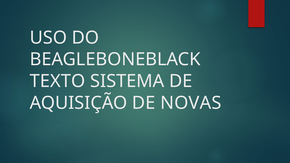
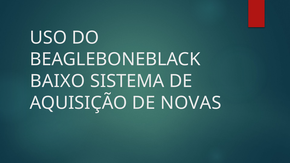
TEXTO: TEXTO -> BAIXO
